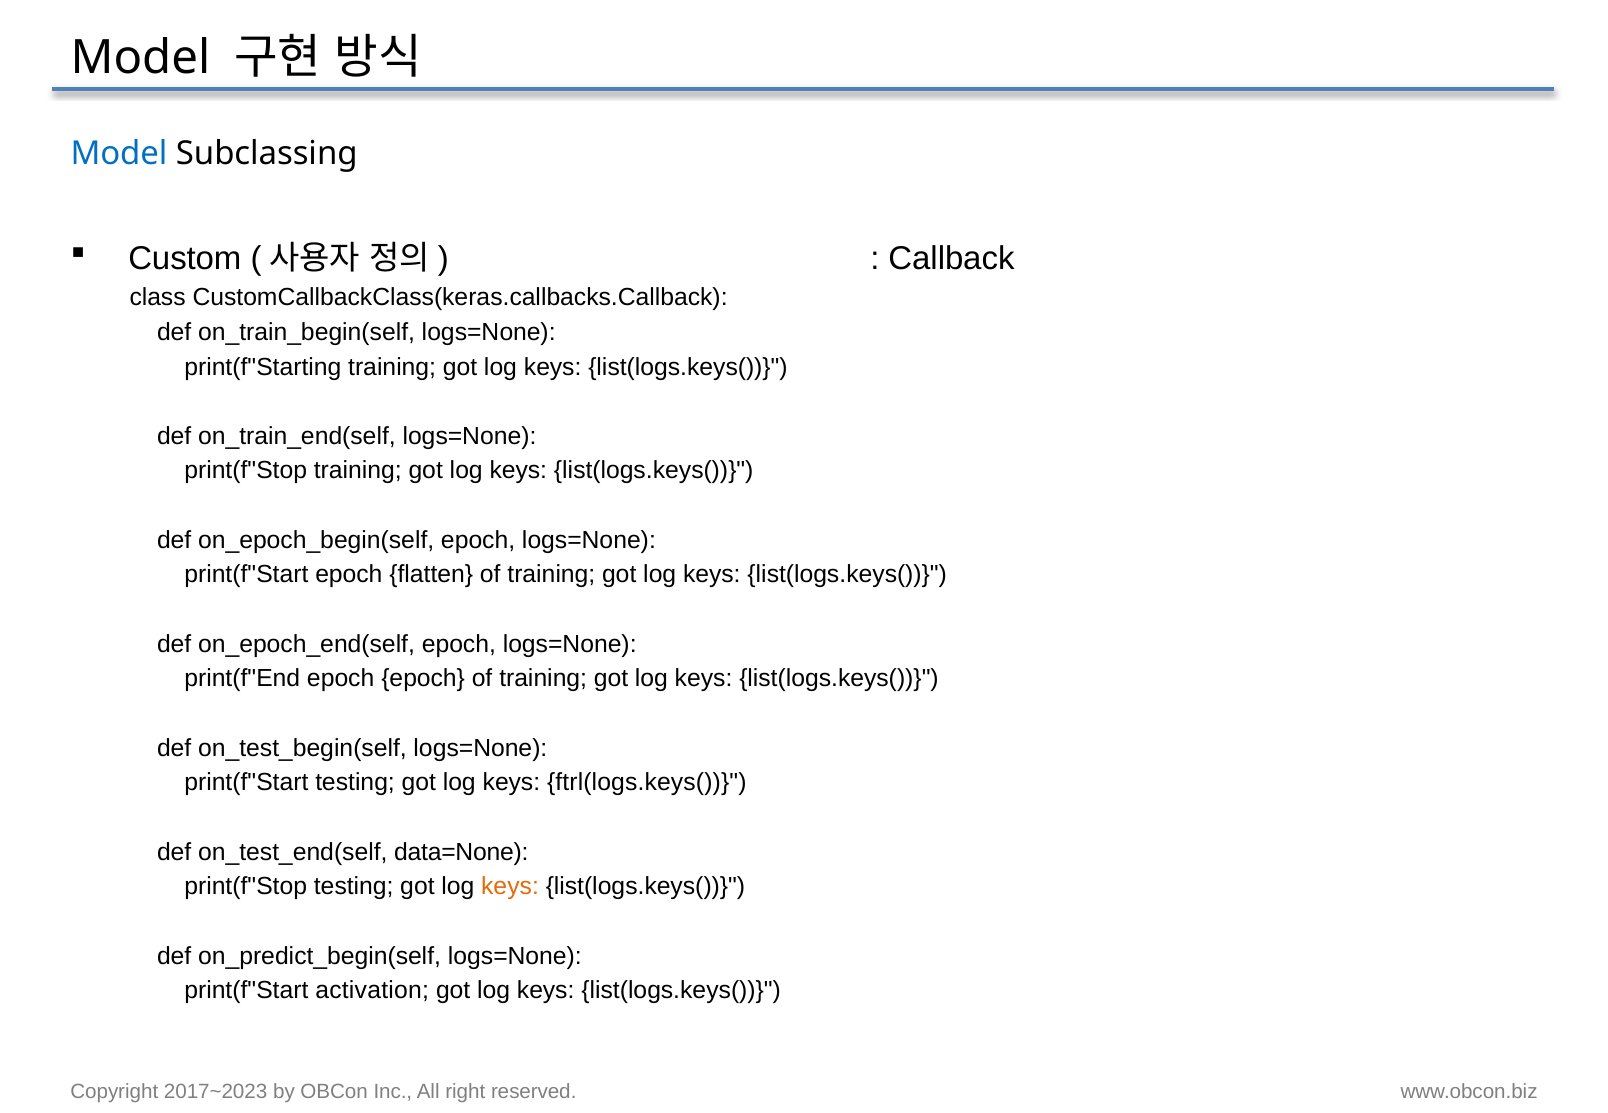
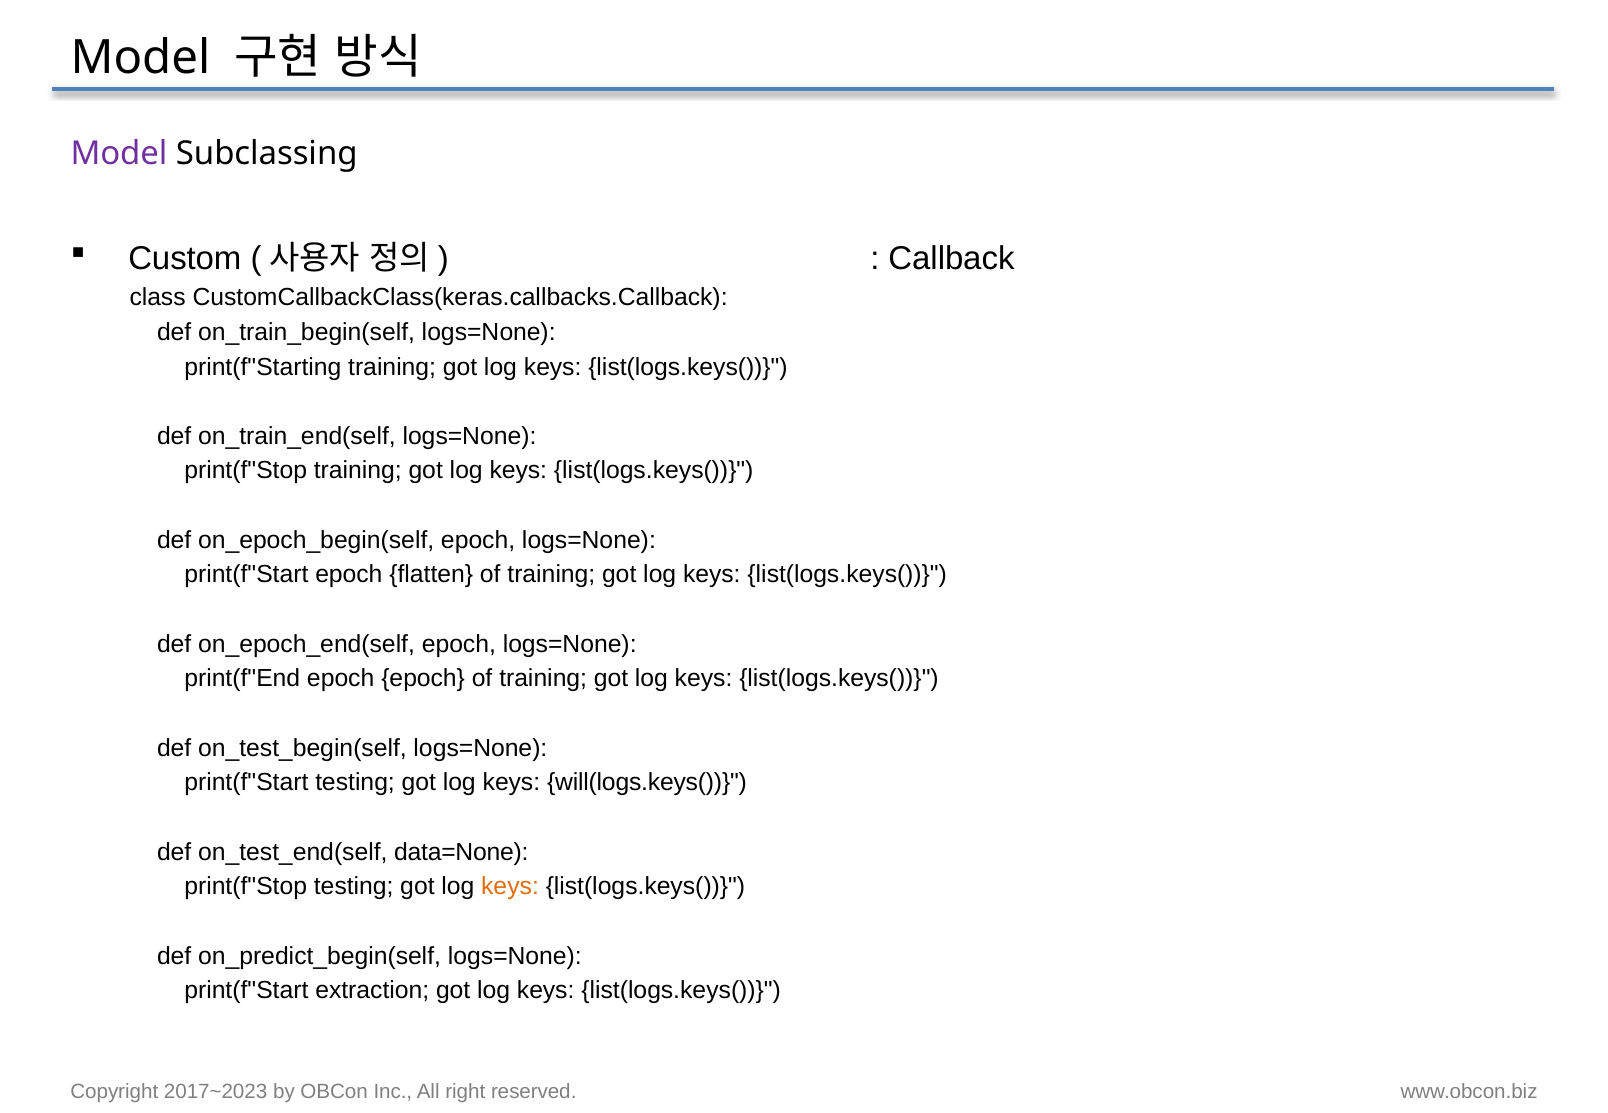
Model at (119, 154) colour: blue -> purple
ftrl(logs.keys(: ftrl(logs.keys( -> will(logs.keys(
activation: activation -> extraction
